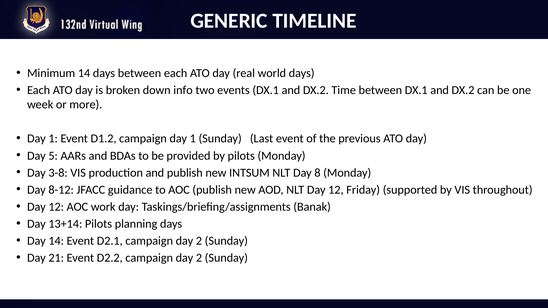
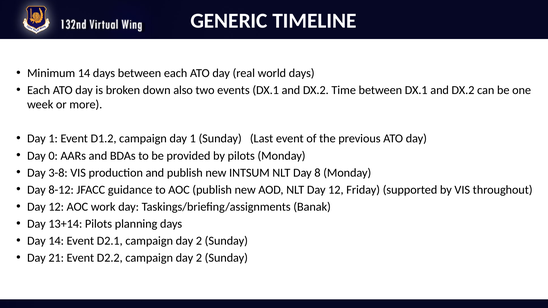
info: info -> also
5: 5 -> 0
